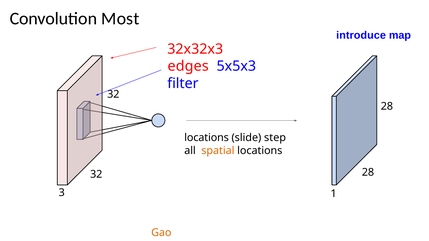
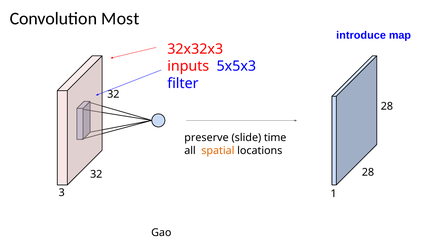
edges: edges -> inputs
locations at (207, 138): locations -> preserve
step: step -> time
Gao colour: orange -> black
